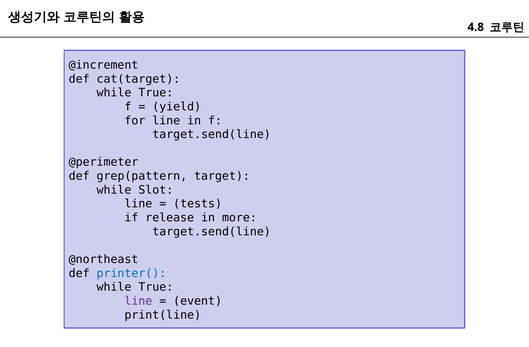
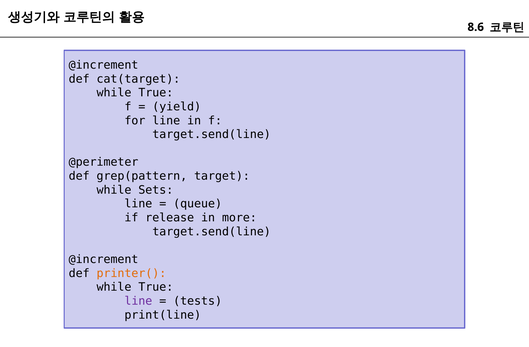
4.8: 4.8 -> 8.6
Slot: Slot -> Sets
tests: tests -> queue
@northeast at (104, 260): @northeast -> @increment
printer( colour: blue -> orange
event: event -> tests
